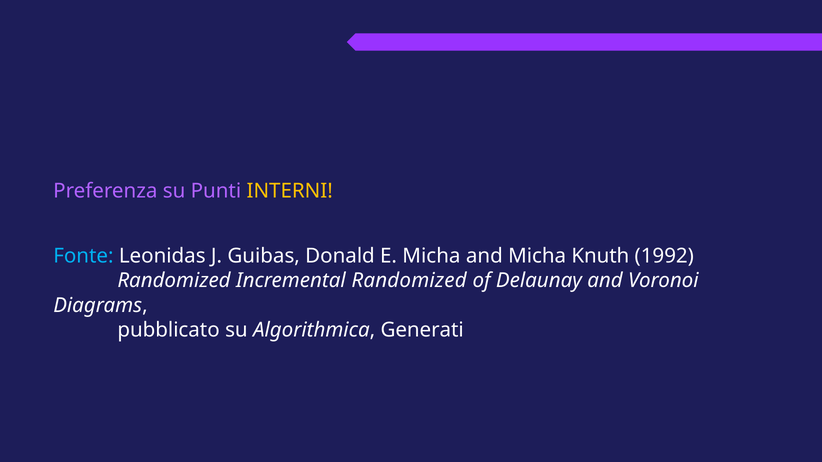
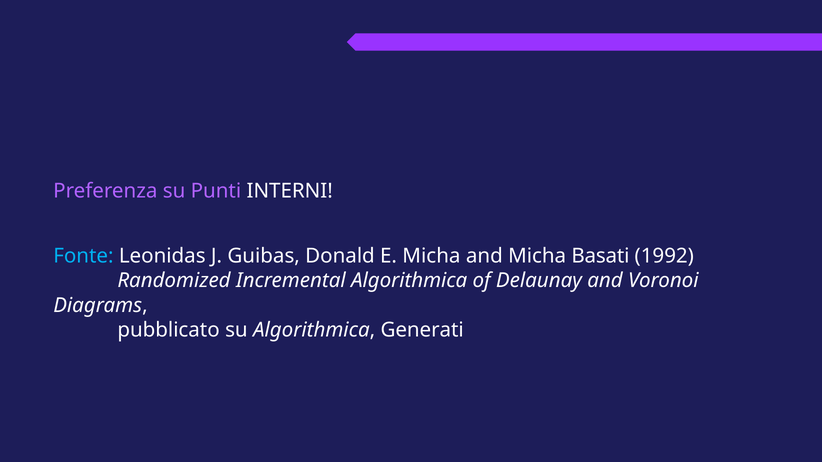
INTERNI colour: yellow -> white
Knuth: Knuth -> Basati
Incremental Randomized: Randomized -> Algorithmica
